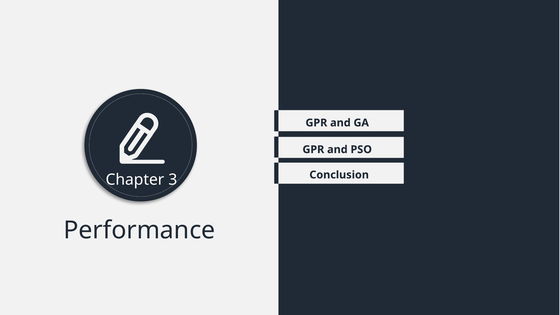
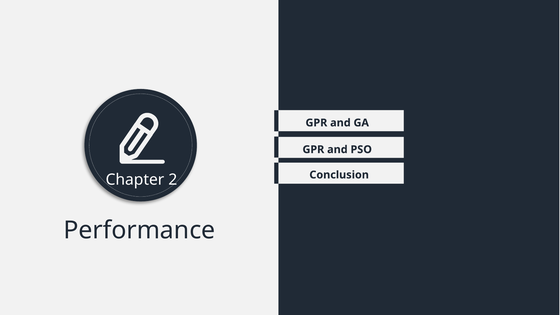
3: 3 -> 2
